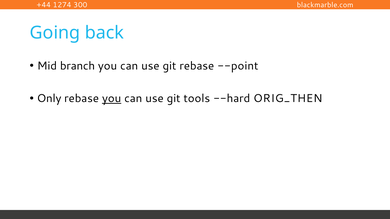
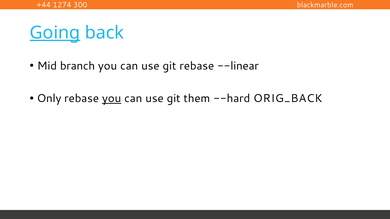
Going underline: none -> present
--point: --point -> --linear
tools: tools -> them
ORIG_THEN: ORIG_THEN -> ORIG_BACK
